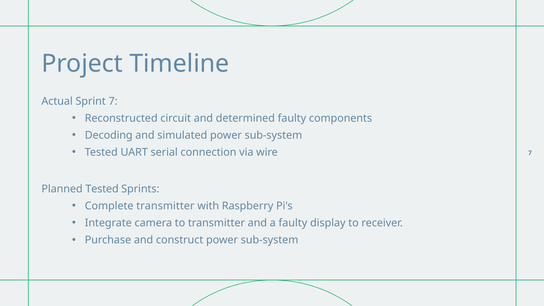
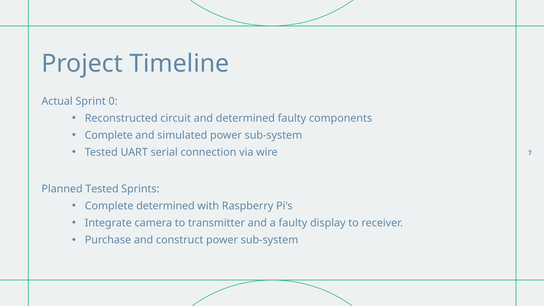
Sprint 7: 7 -> 0
Decoding at (109, 135): Decoding -> Complete
Complete transmitter: transmitter -> determined
